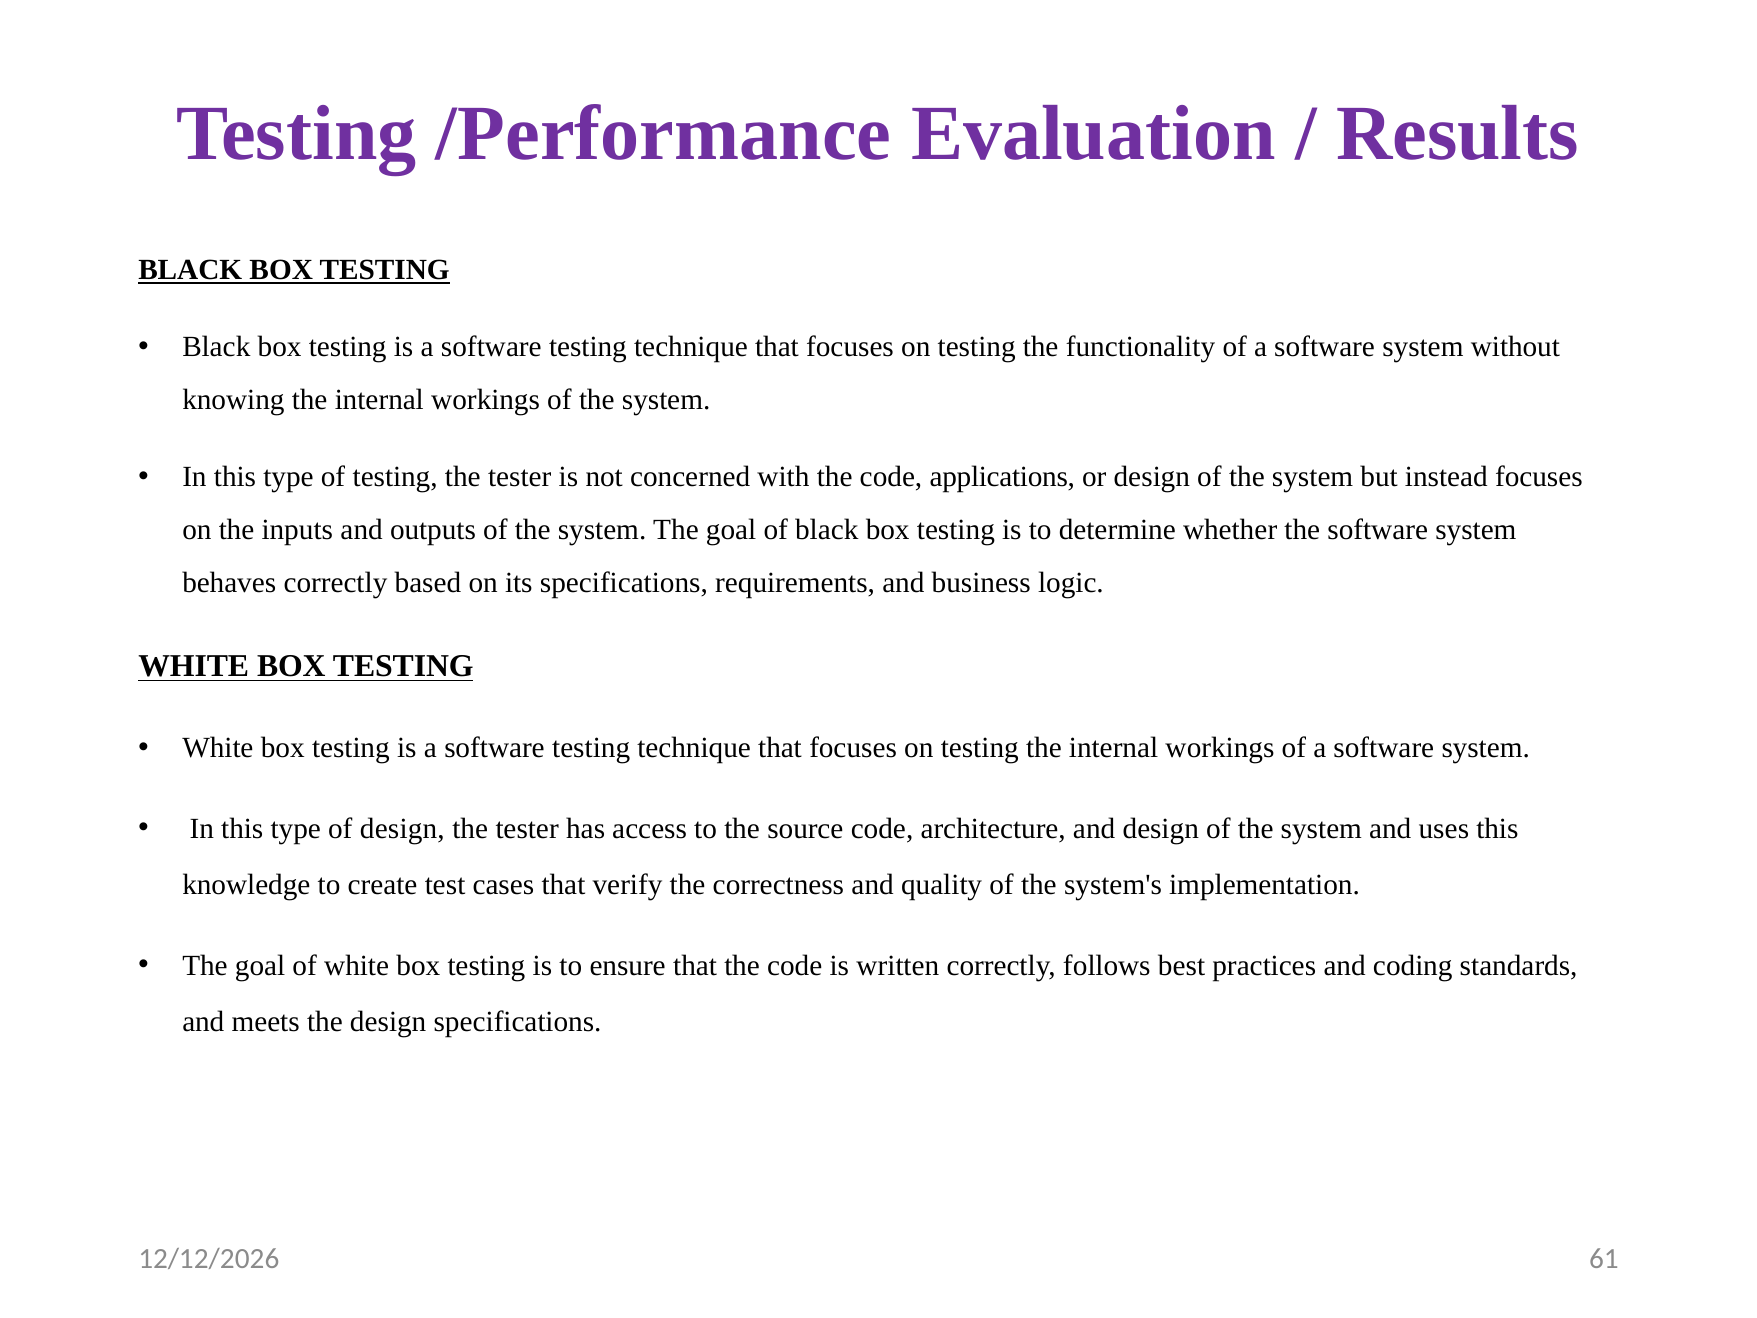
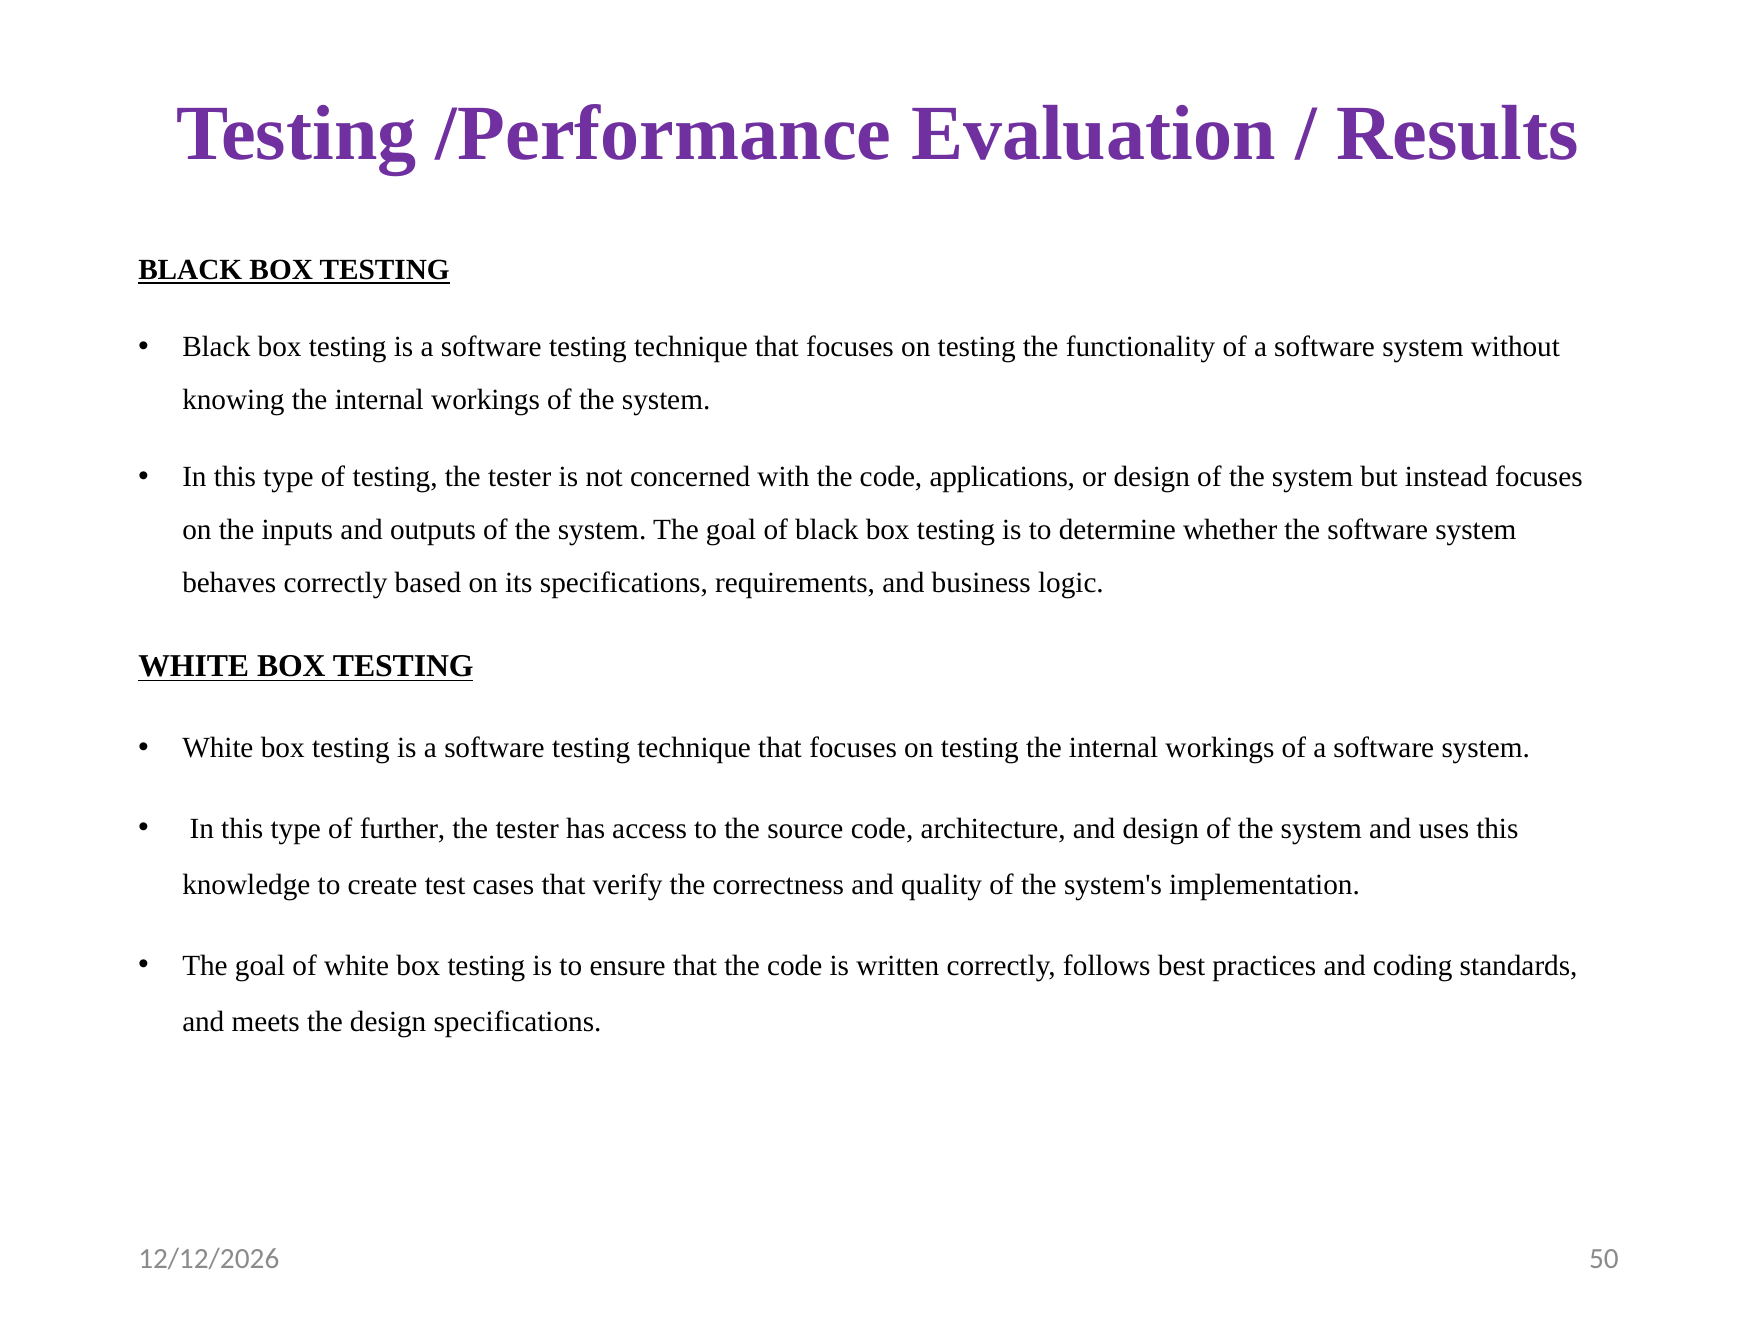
of design: design -> further
61: 61 -> 50
